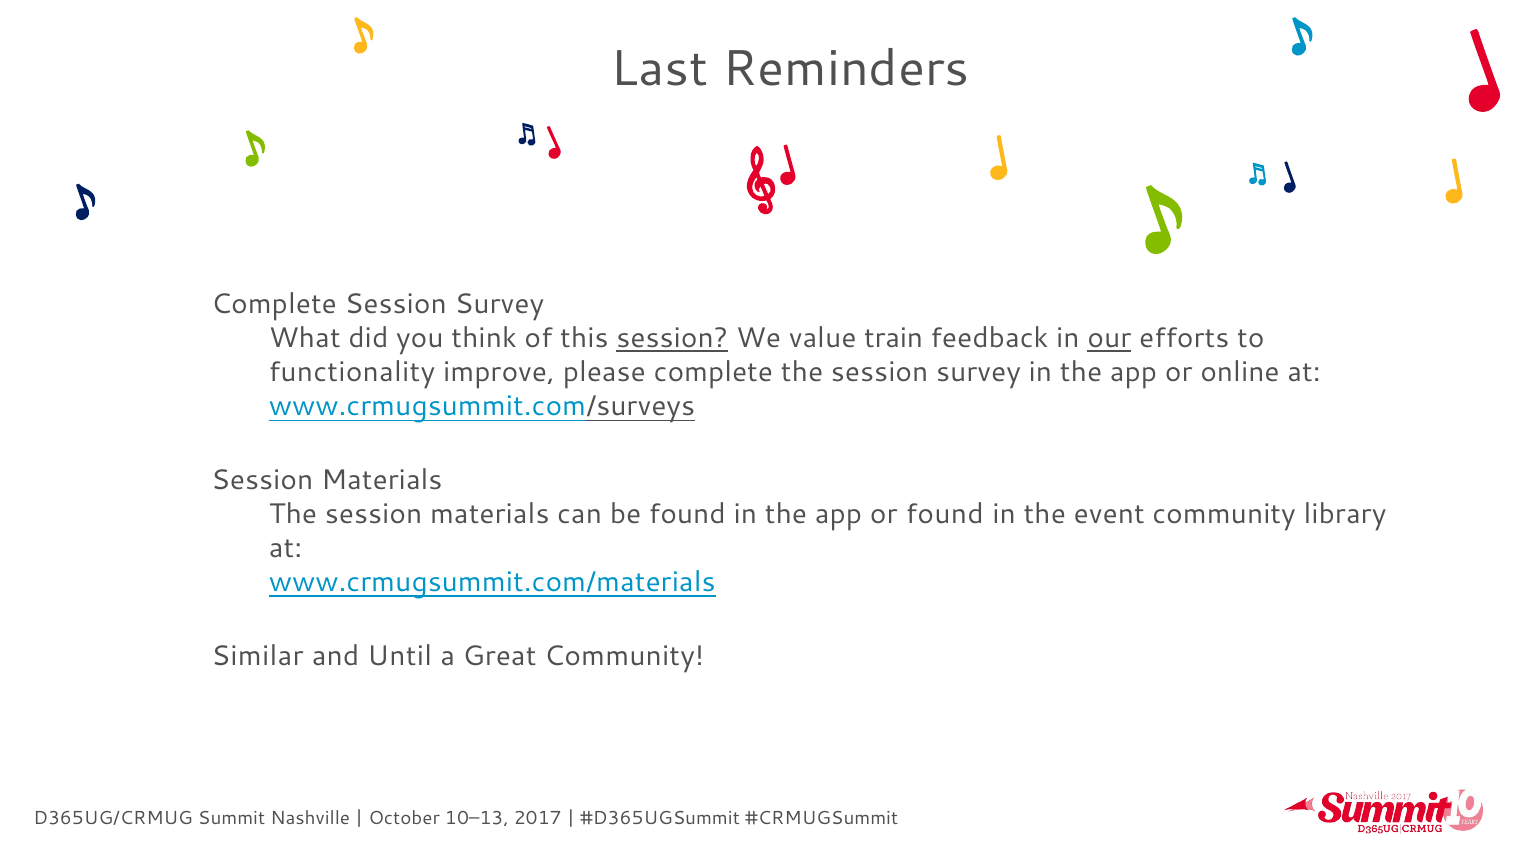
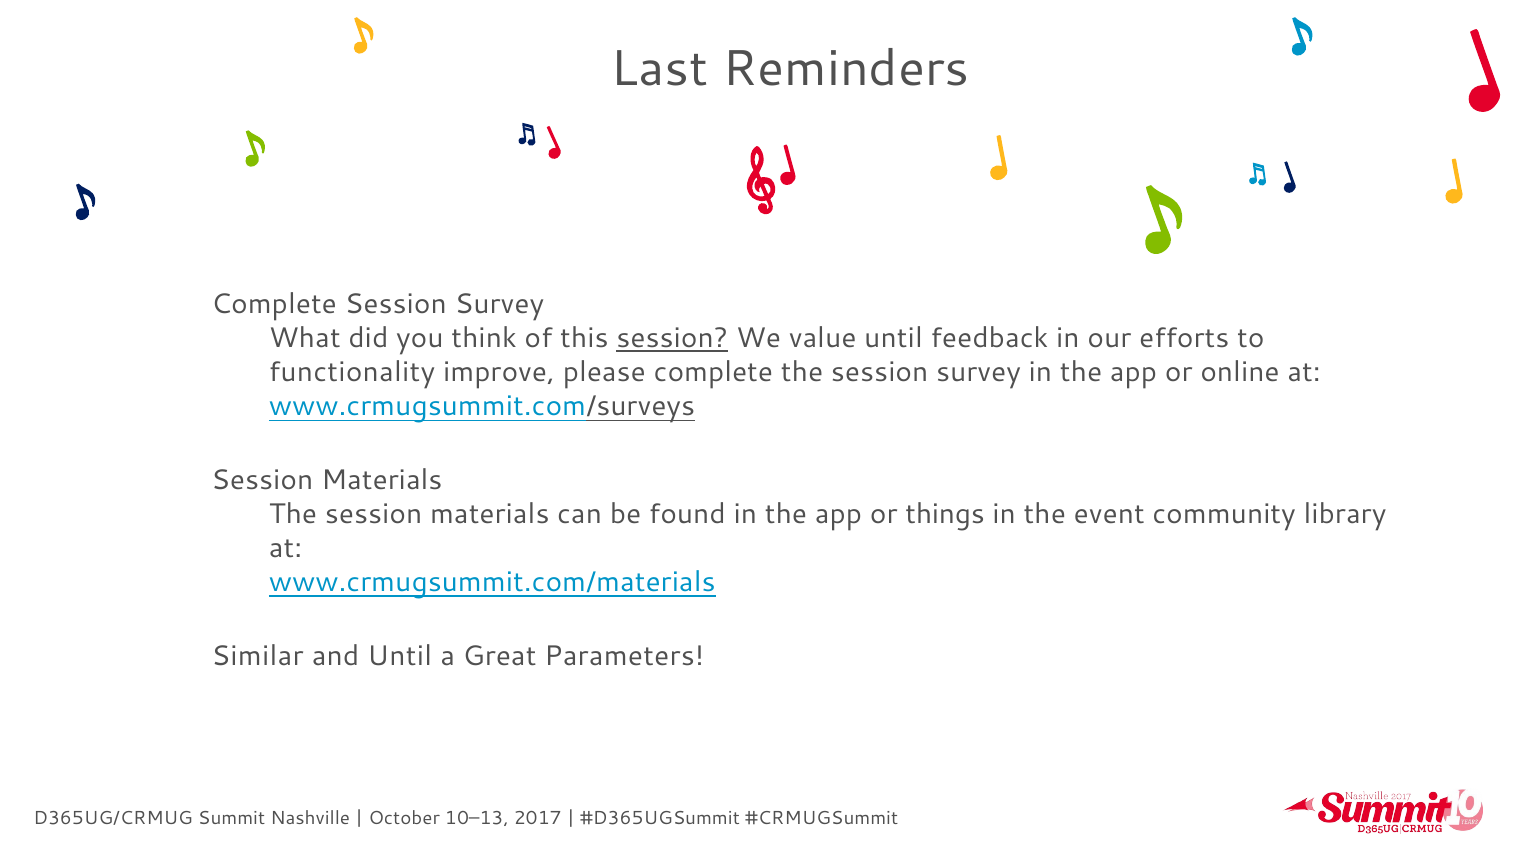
value train: train -> until
our underline: present -> none
or found: found -> things
Great Community: Community -> Parameters
